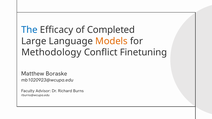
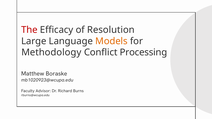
The colour: blue -> red
Completed: Completed -> Resolution
Finetuning: Finetuning -> Processing
